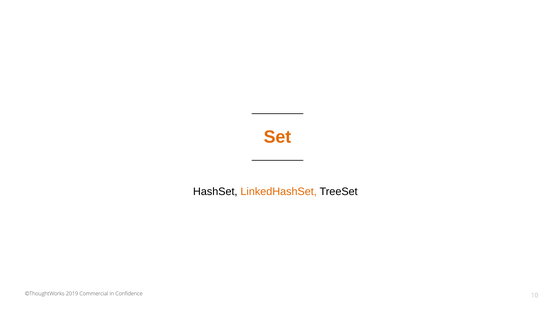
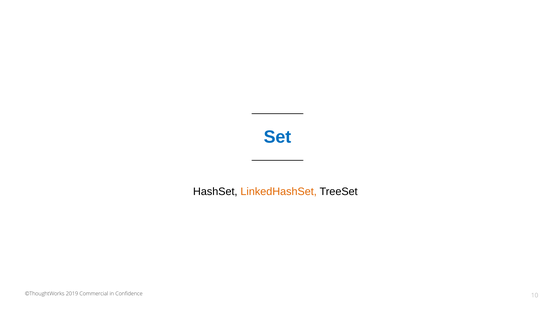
Set colour: orange -> blue
